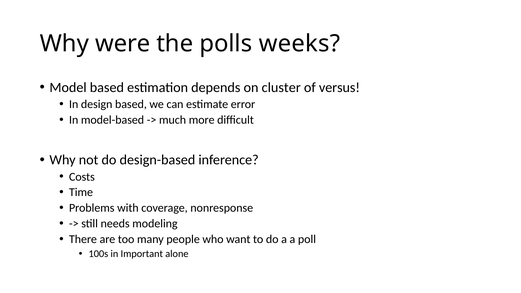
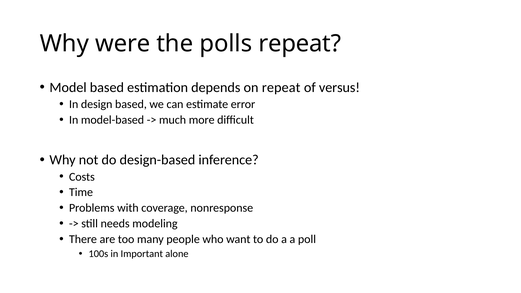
polls weeks: weeks -> repeat
on cluster: cluster -> repeat
